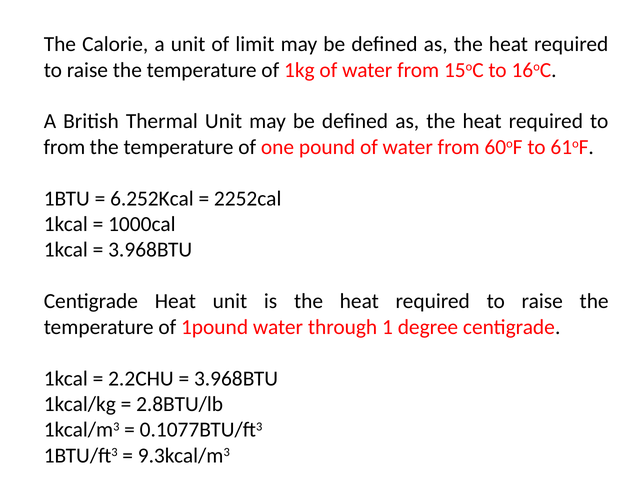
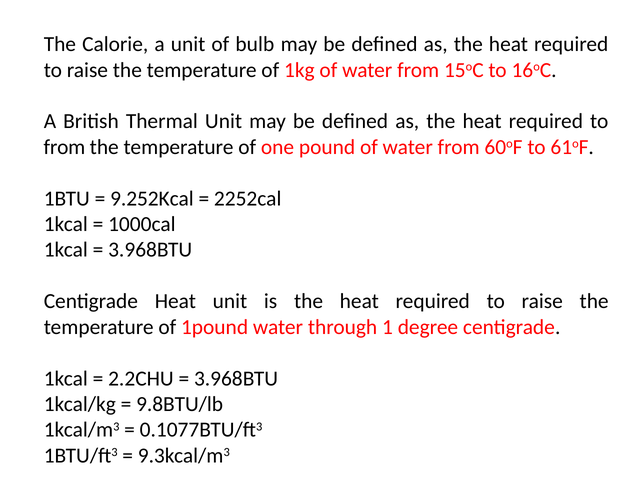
limit: limit -> bulb
6.252Kcal: 6.252Kcal -> 9.252Kcal
2.8BTU/lb: 2.8BTU/lb -> 9.8BTU/lb
